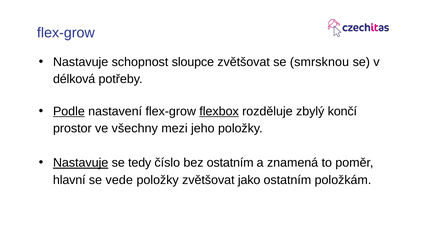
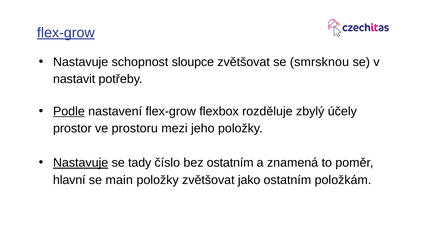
flex-grow at (66, 33) underline: none -> present
délková: délková -> nastavit
flexbox underline: present -> none
končí: končí -> účely
všechny: všechny -> prostoru
tedy: tedy -> tady
vede: vede -> main
